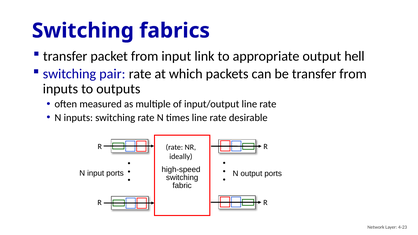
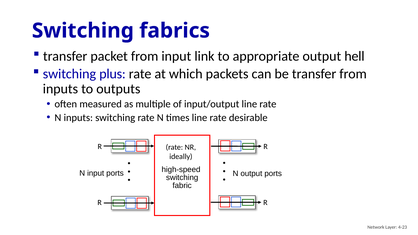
pair: pair -> plus
